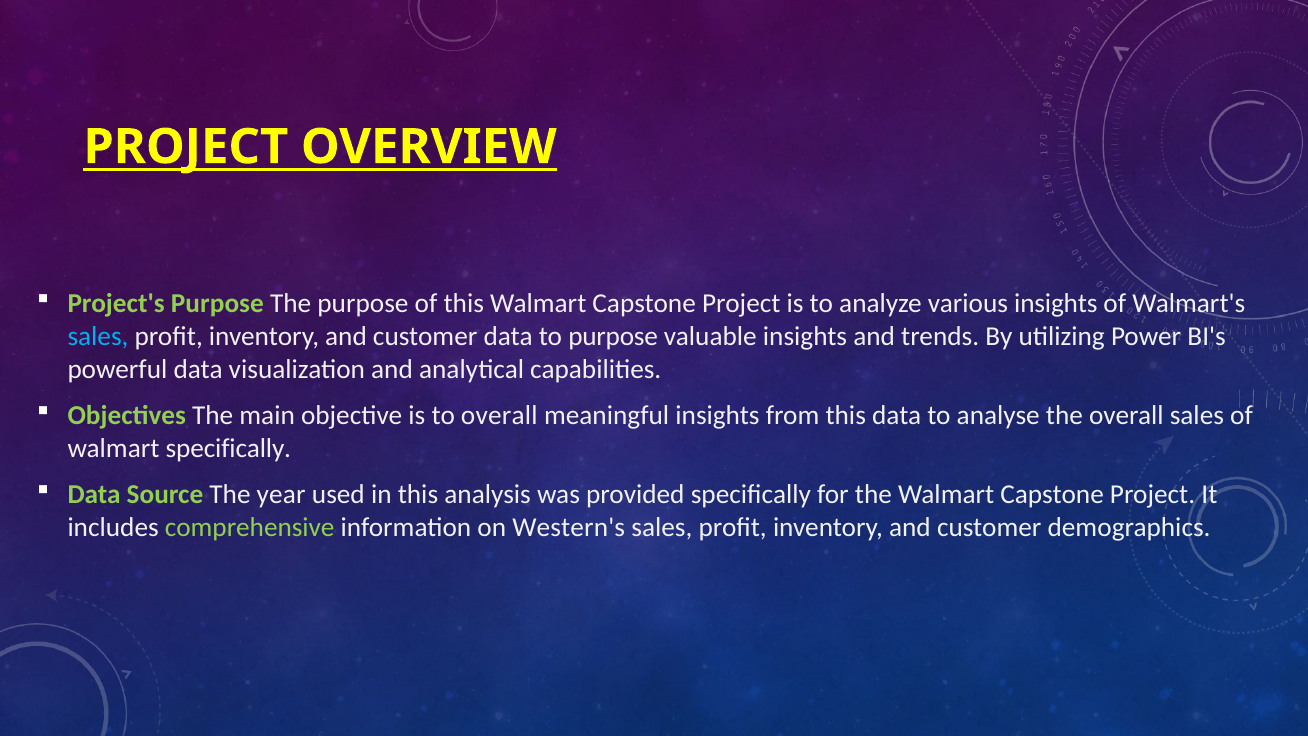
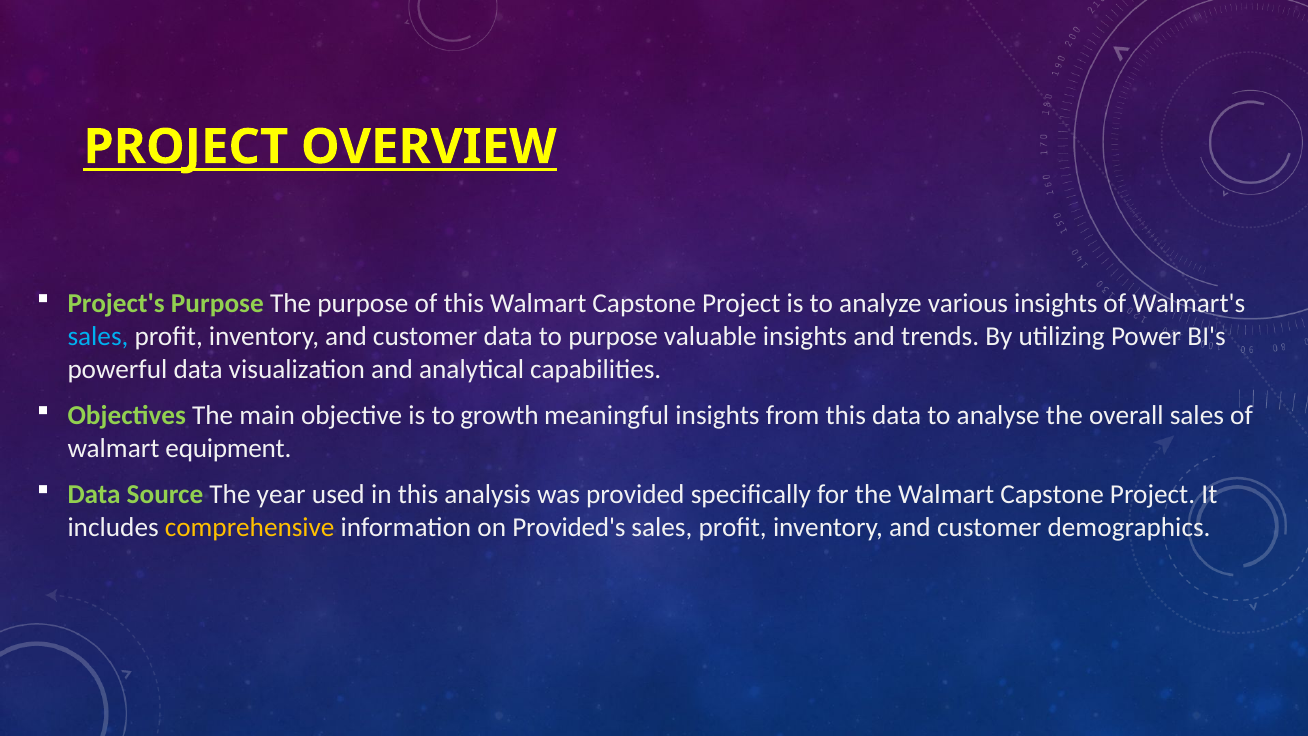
to overall: overall -> growth
walmart specifically: specifically -> equipment
comprehensive colour: light green -> yellow
Western's: Western's -> Provided's
